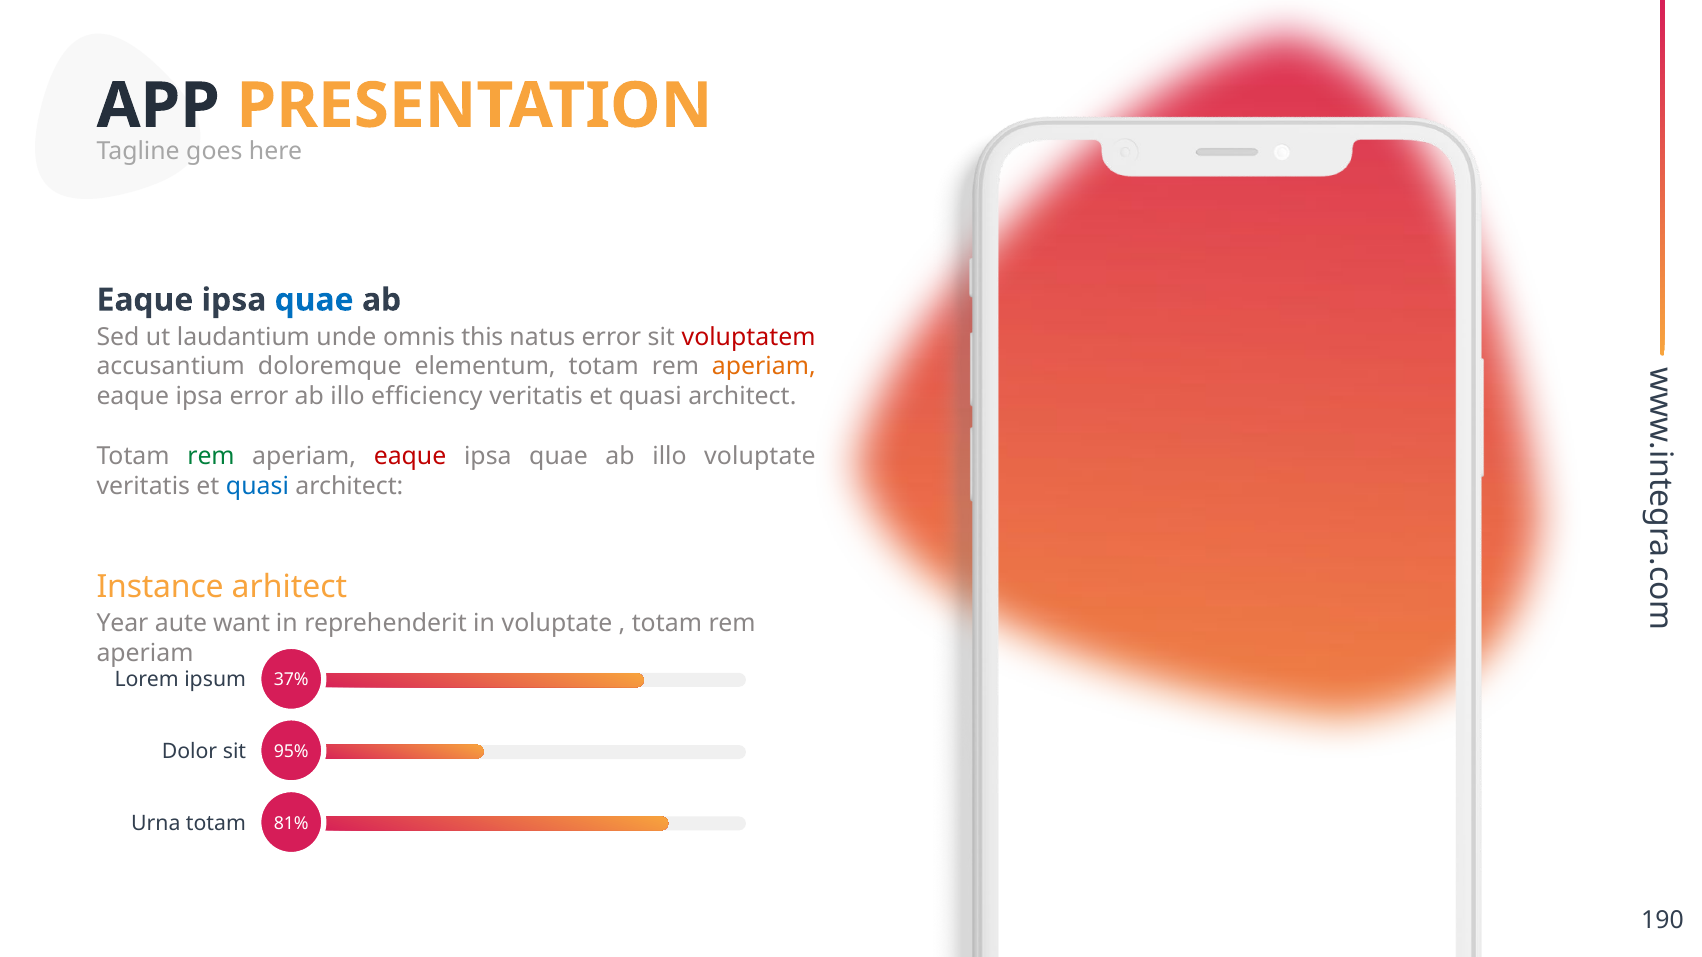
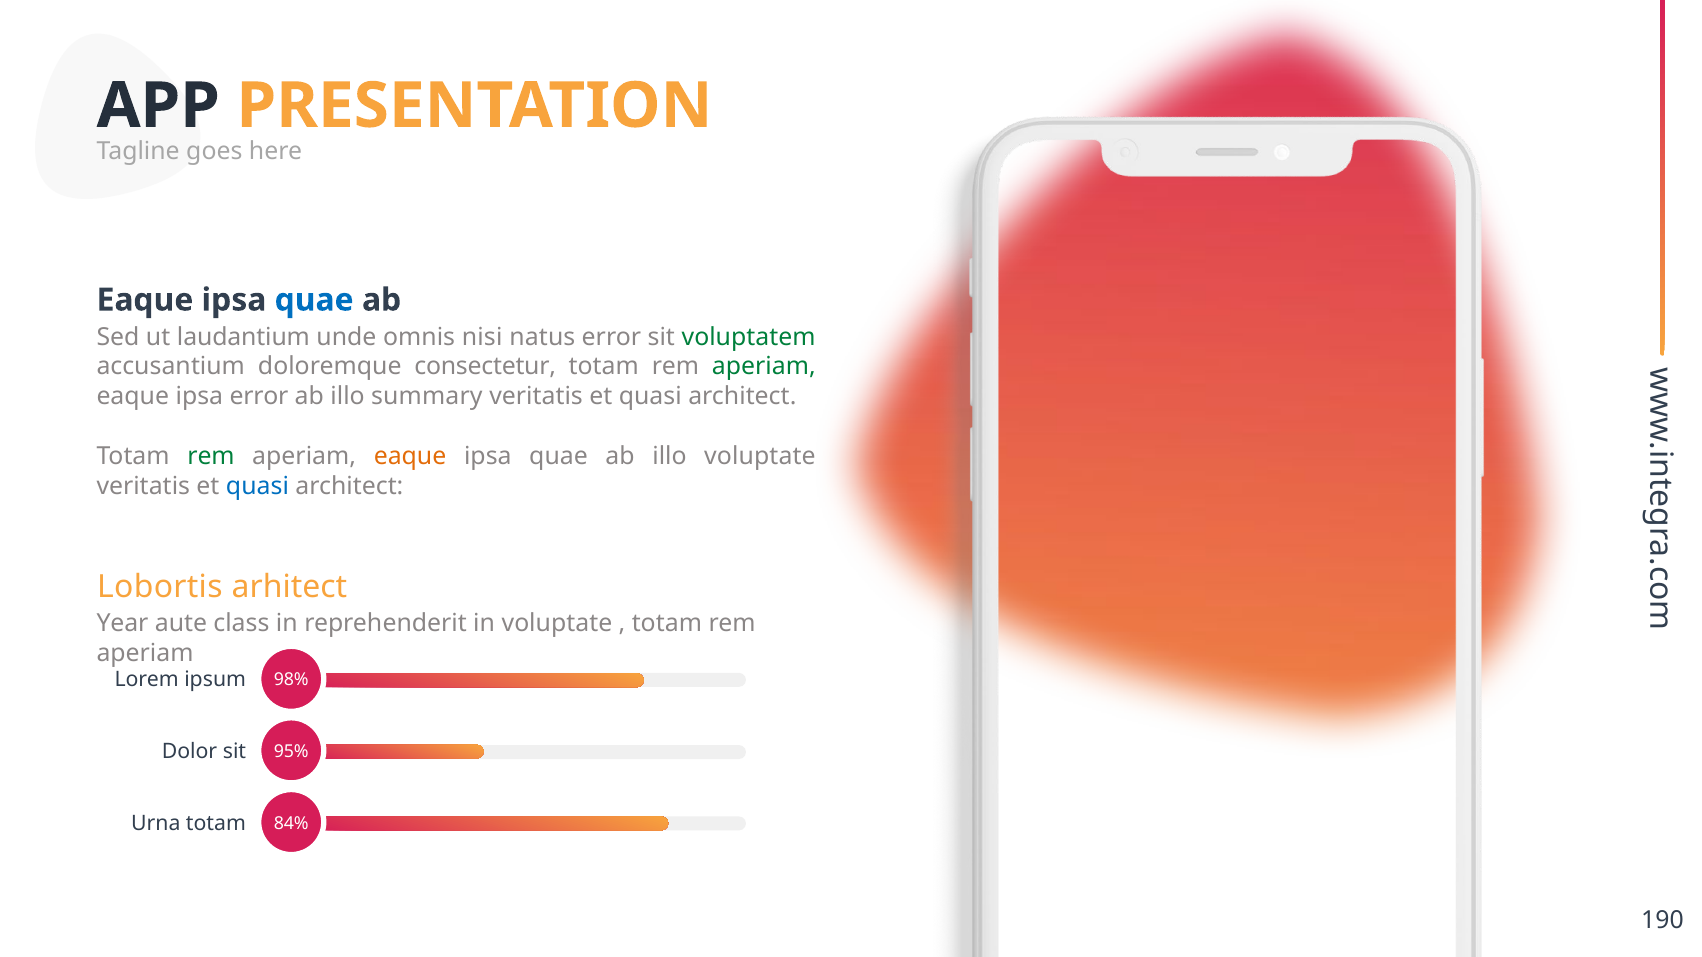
this: this -> nisi
voluptatem colour: red -> green
elementum: elementum -> consectetur
aperiam at (764, 367) colour: orange -> green
efficiency: efficiency -> summary
eaque at (410, 456) colour: red -> orange
Instance: Instance -> Lobortis
want: want -> class
37%: 37% -> 98%
81%: 81% -> 84%
